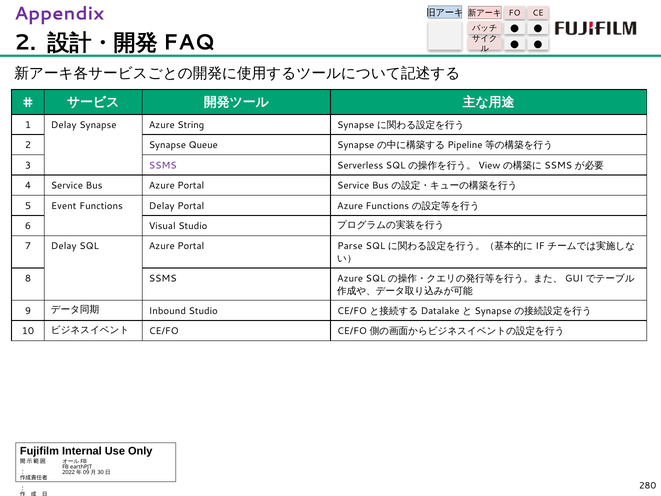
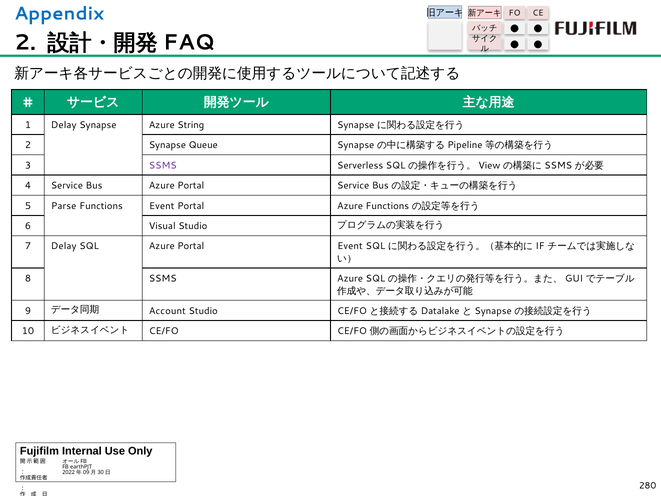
Appendix colour: purple -> blue
Event: Event -> Parse
Functions Delay: Delay -> Event
Portal Parse: Parse -> Event
Inbound: Inbound -> Account
